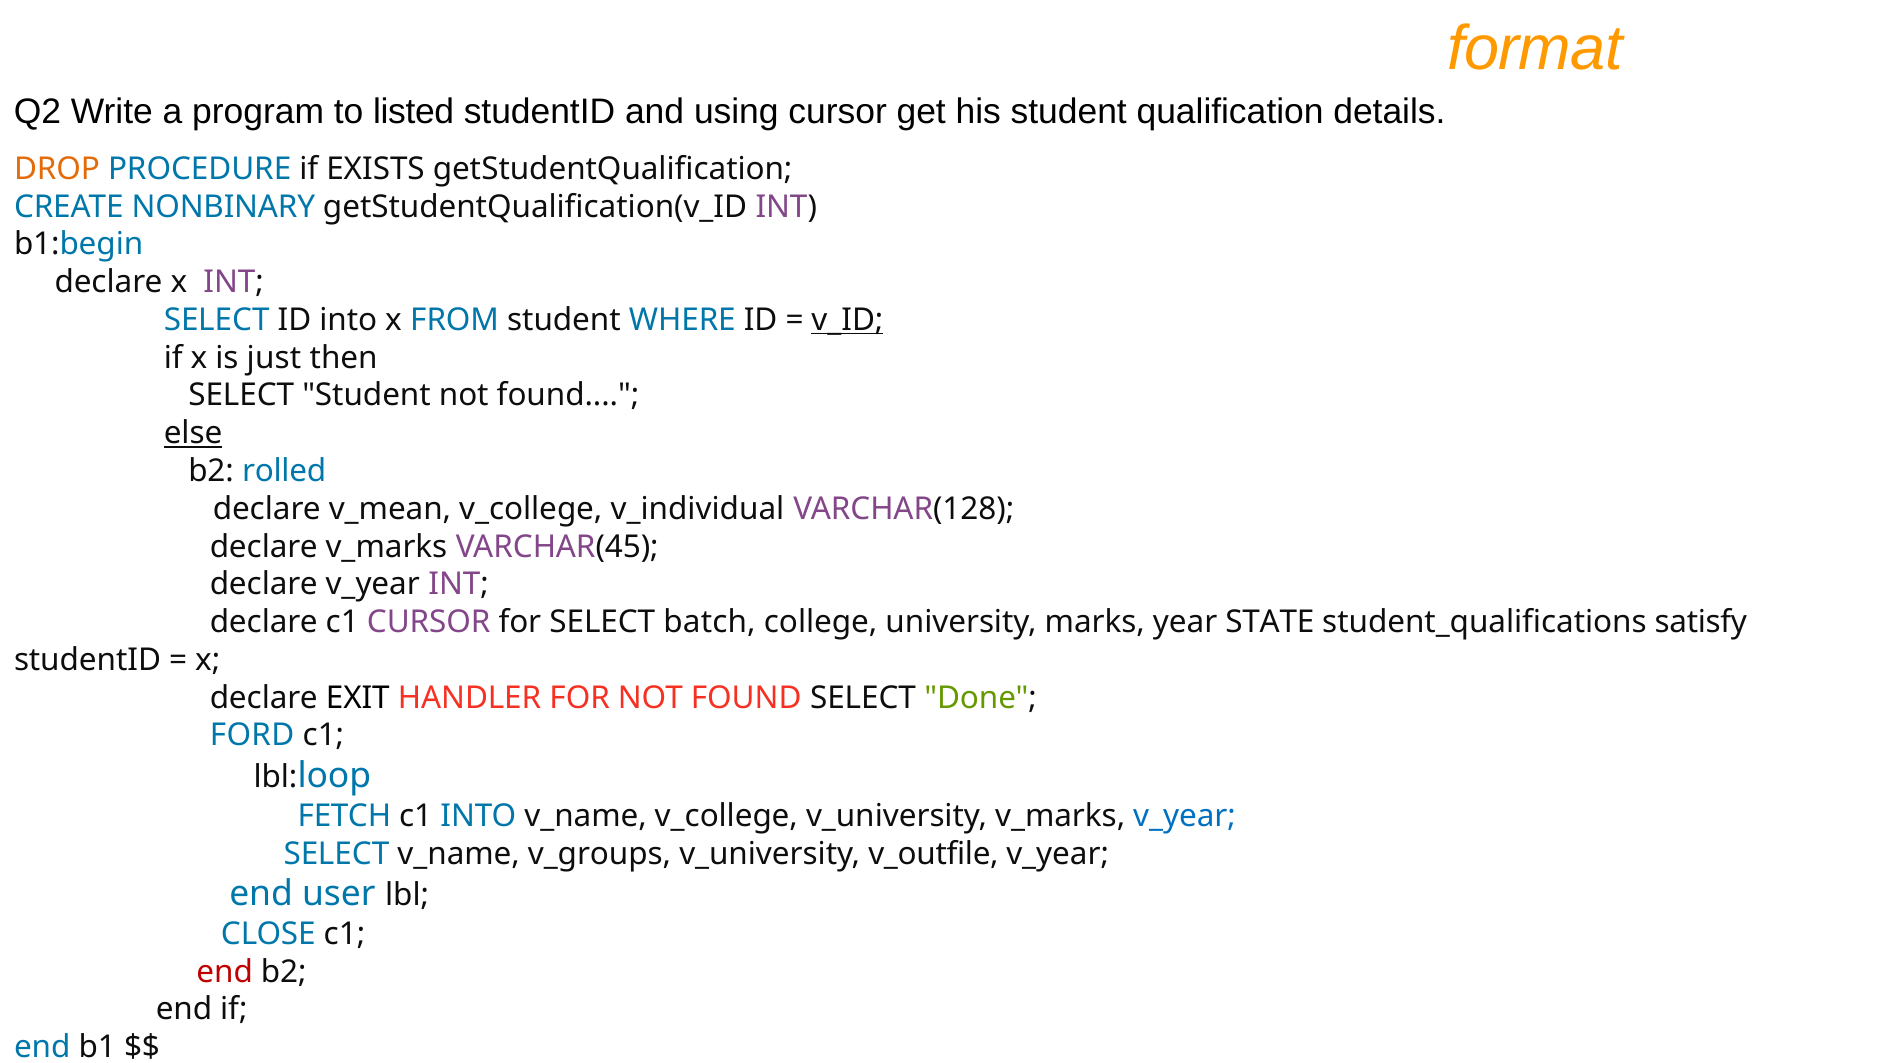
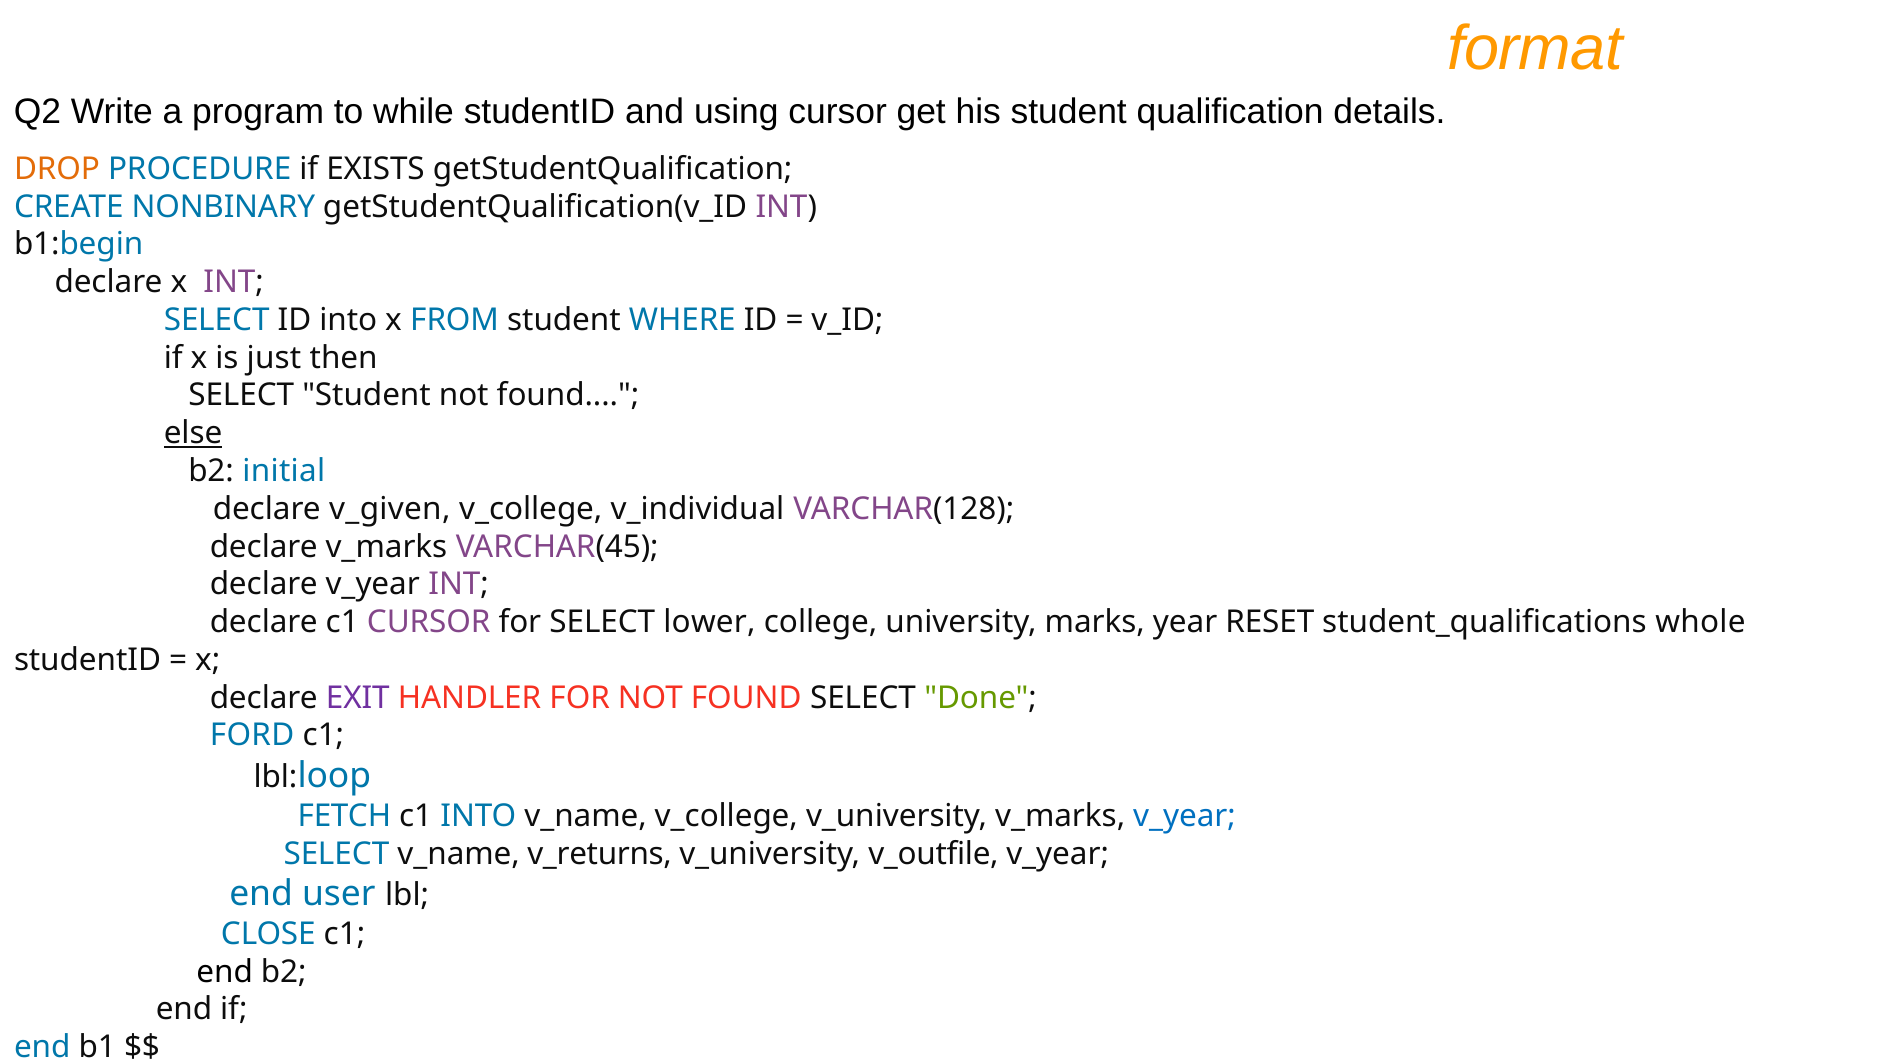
listed: listed -> while
v_ID underline: present -> none
rolled: rolled -> initial
v_mean: v_mean -> v_given
batch: batch -> lower
STATE: STATE -> RESET
satisfy: satisfy -> whole
EXIT colour: black -> purple
v_groups: v_groups -> v_returns
end at (225, 972) colour: red -> black
